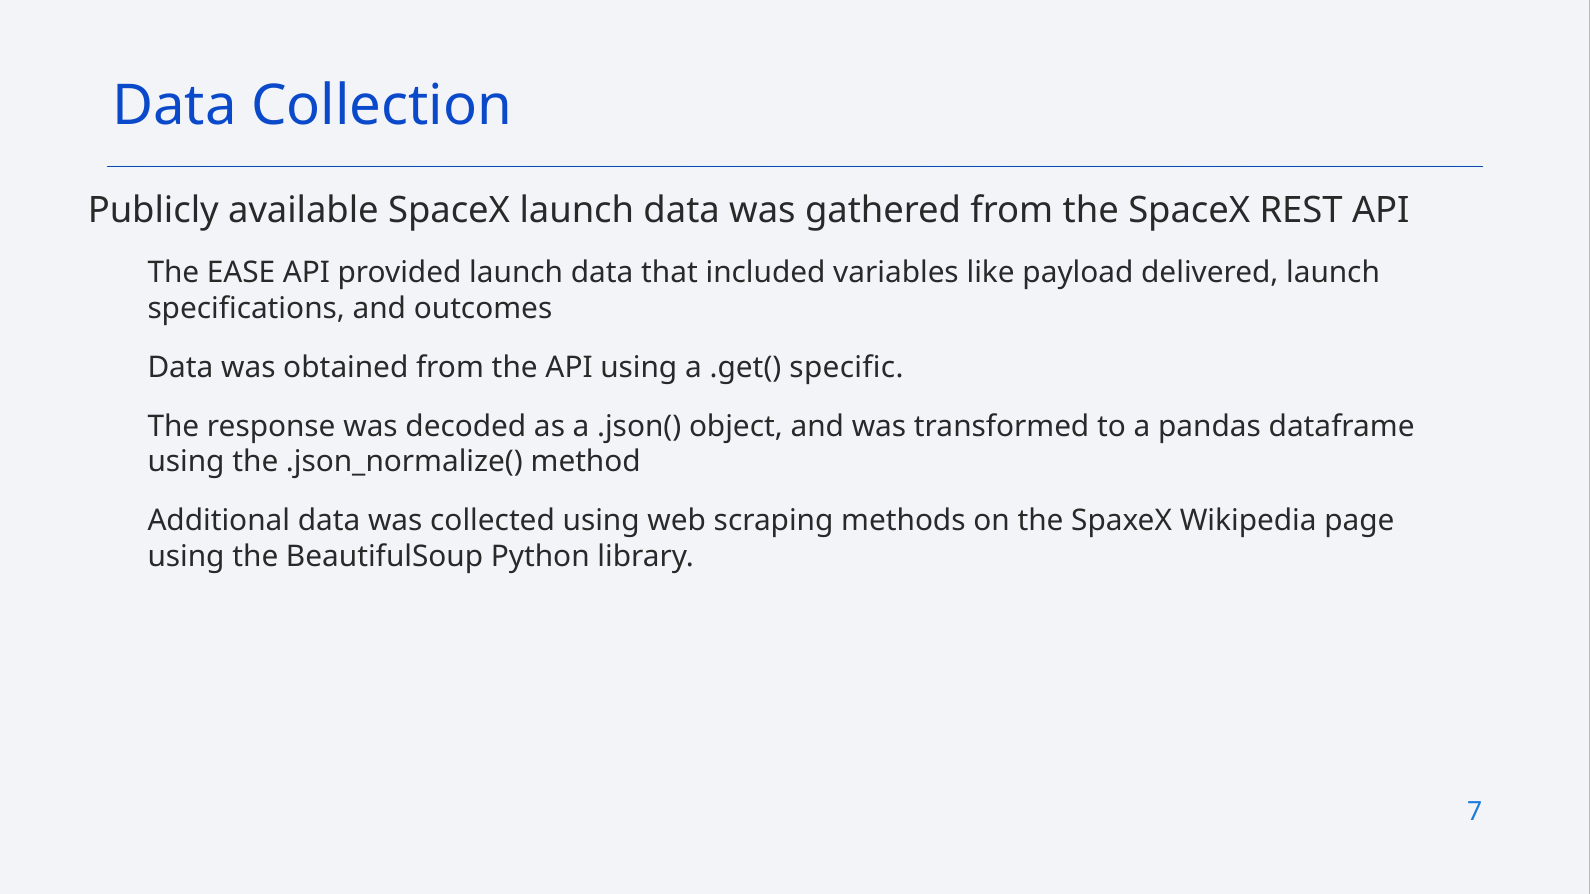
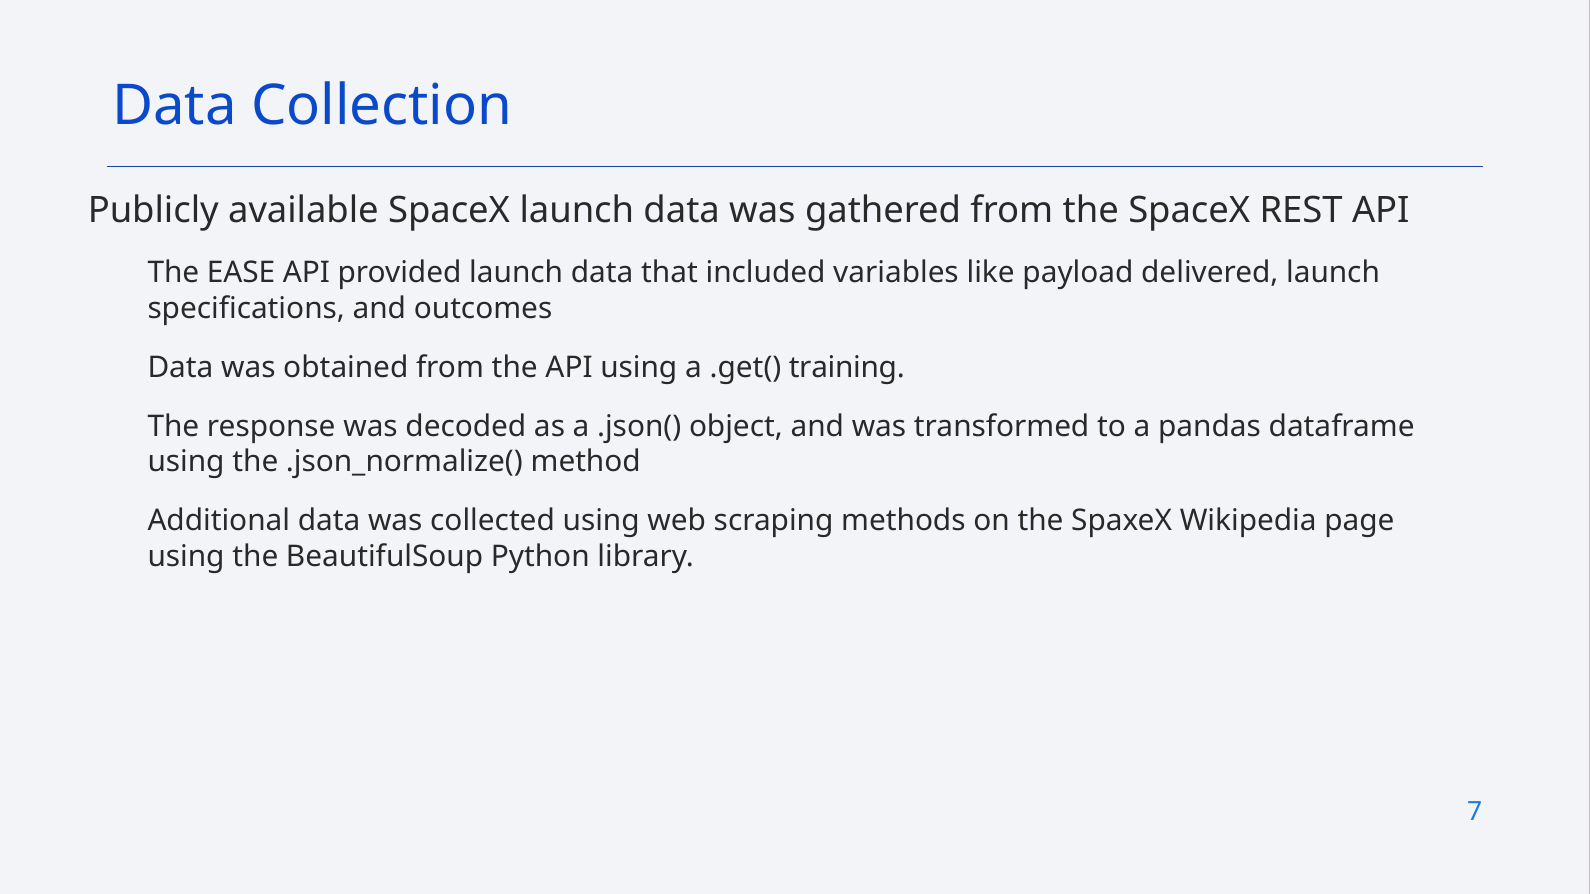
specific: specific -> training
